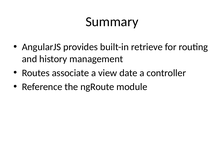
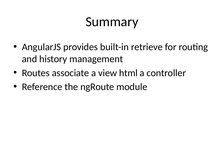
date: date -> html
